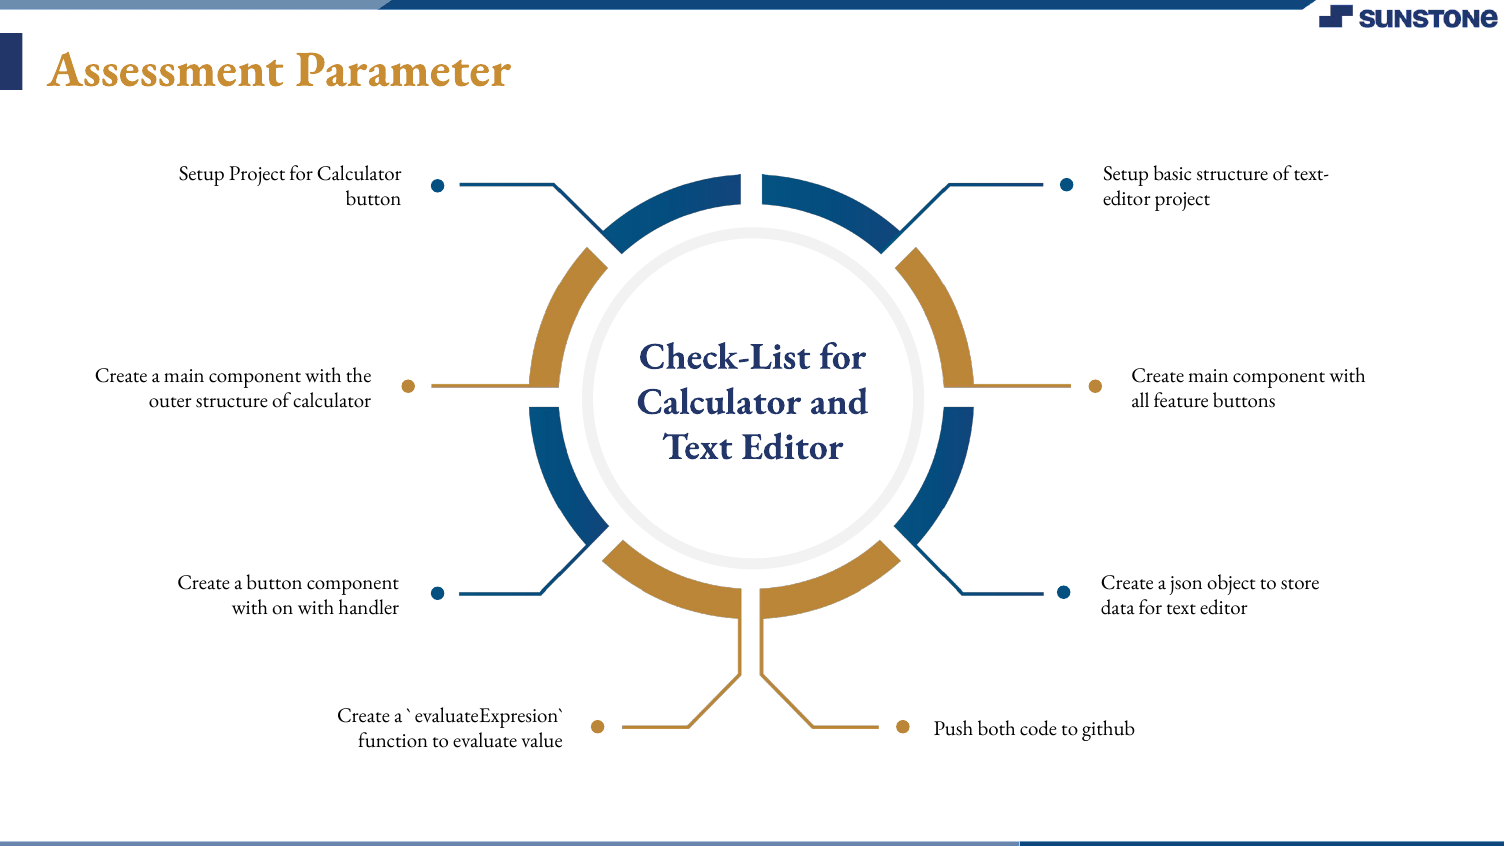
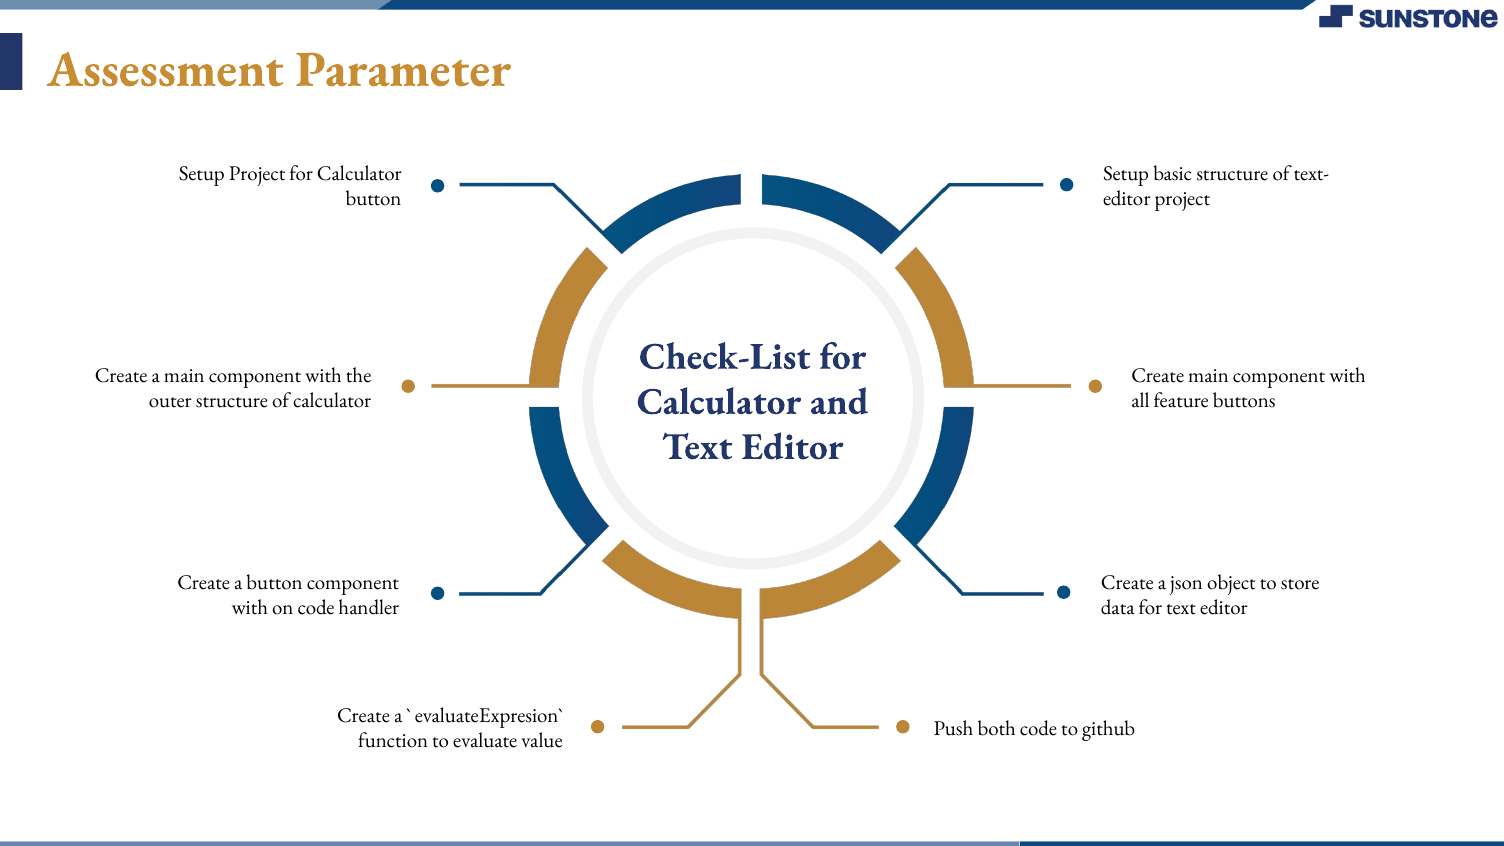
on with: with -> code
